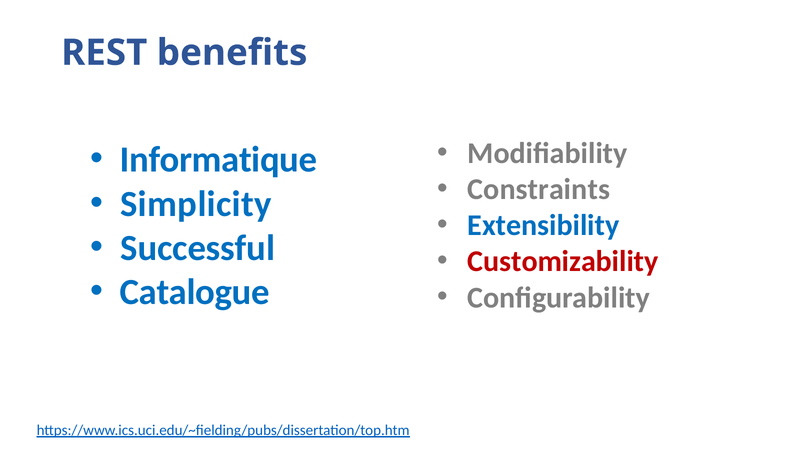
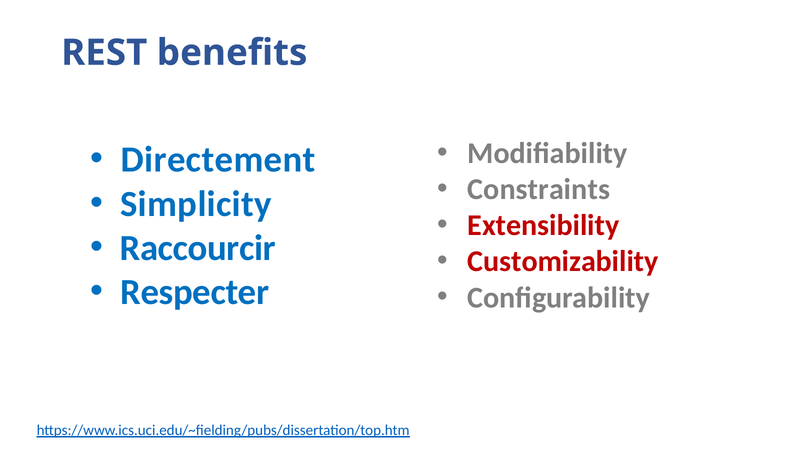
Informatique: Informatique -> Directement
Extensibility colour: blue -> red
Successful: Successful -> Raccourcir
Catalogue: Catalogue -> Respecter
